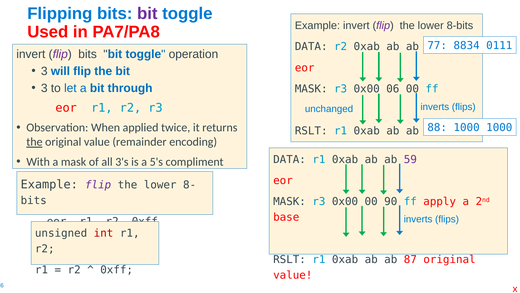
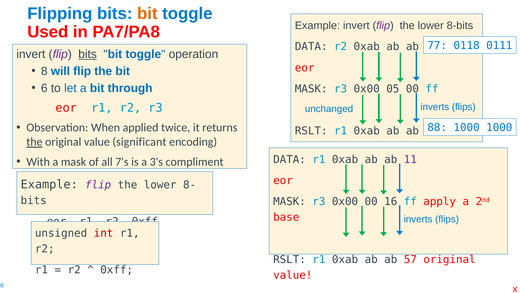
bit at (147, 14) colour: purple -> orange
8834: 8834 -> 0118
bits at (88, 54) underline: none -> present
3 at (44, 71): 3 -> 8
3 at (44, 88): 3 -> 6
06: 06 -> 05
remainder: remainder -> significant
59: 59 -> 11
3's: 3's -> 7's
5's: 5's -> 3's
00 90: 90 -> 16
87: 87 -> 57
